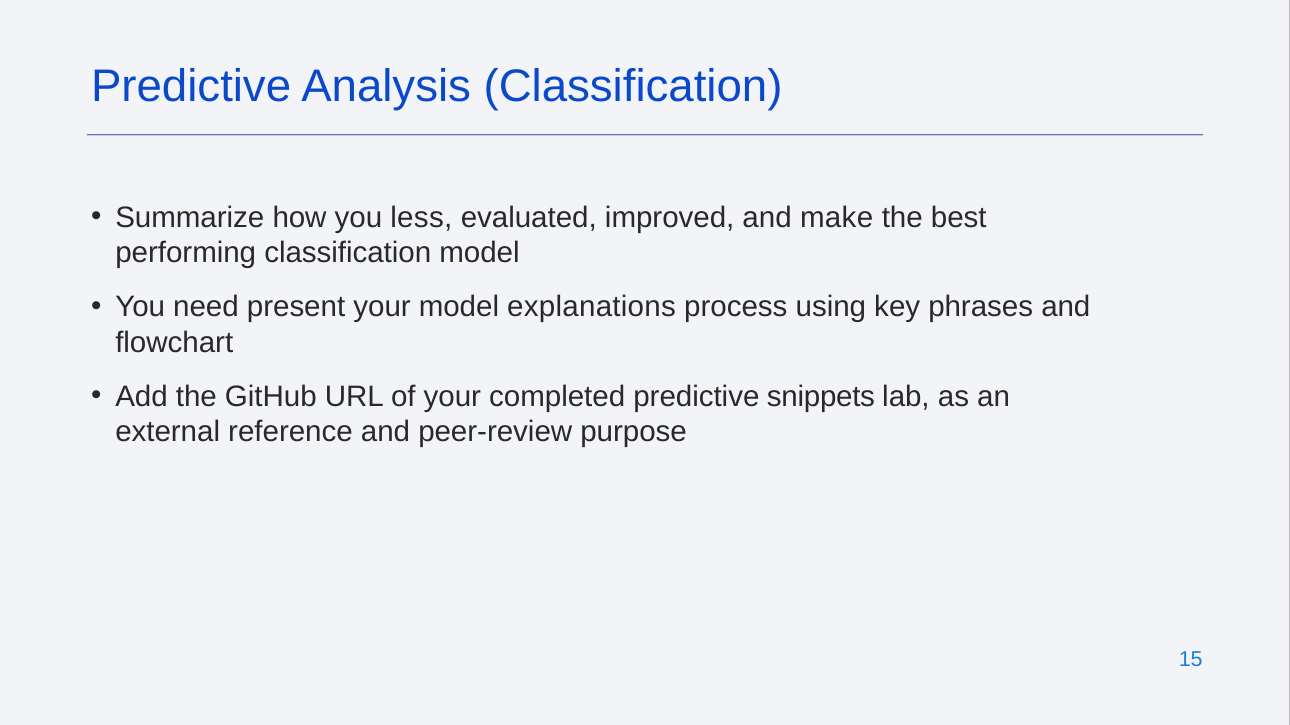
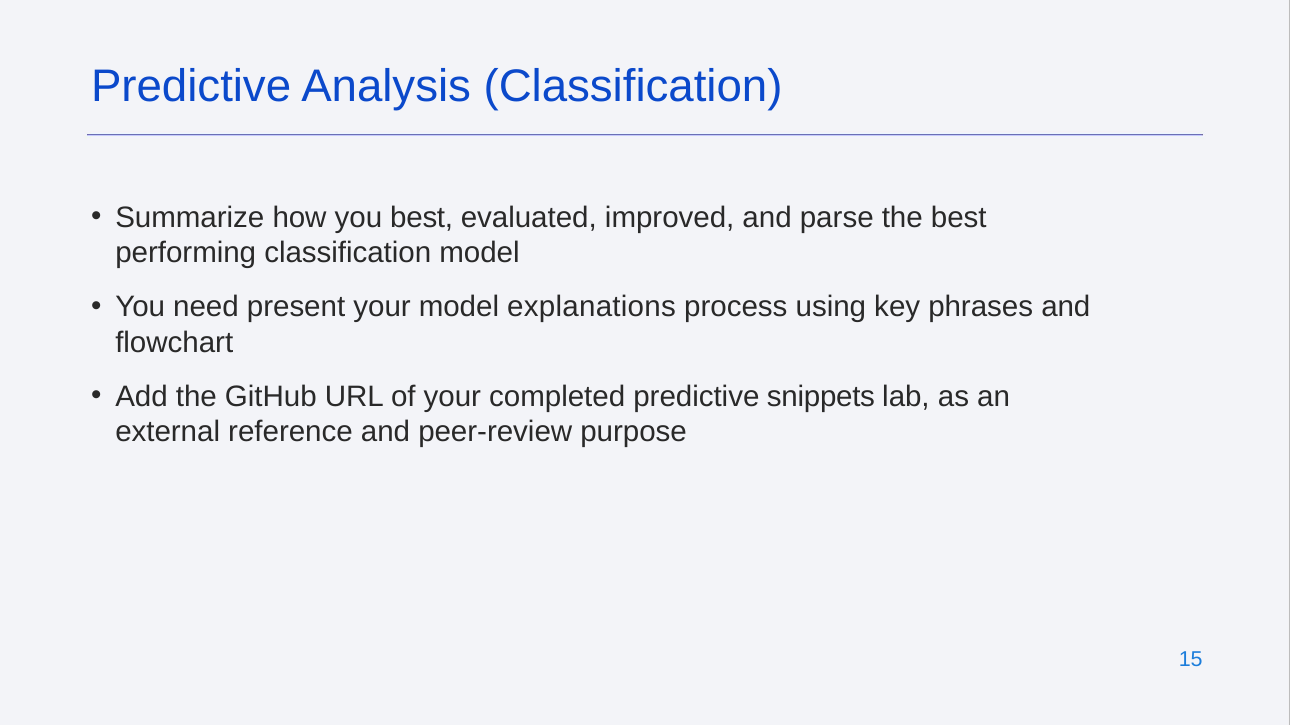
you less: less -> best
make: make -> parse
